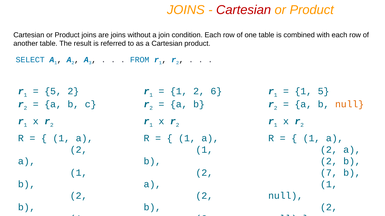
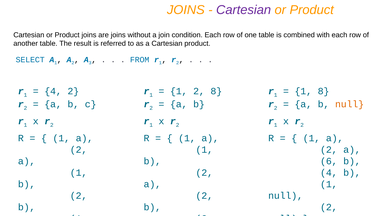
Cartesian at (244, 10) colour: red -> purple
5 at (53, 91): 5 -> 4
2 6: 6 -> 8
1 5: 5 -> 8
2 at (329, 162): 2 -> 6
7 at (329, 173): 7 -> 4
